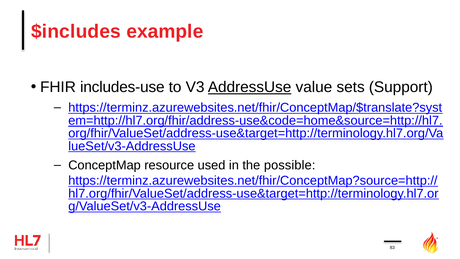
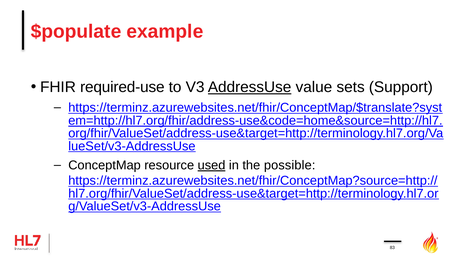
$includes: $includes -> $populate
includes-use: includes-use -> required-use
used underline: none -> present
